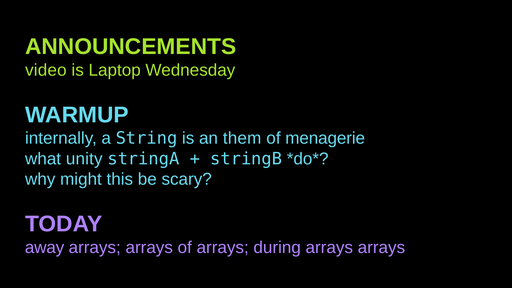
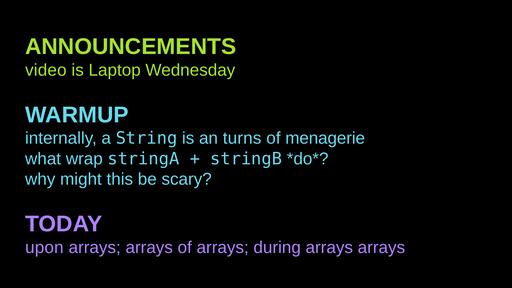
them: them -> turns
unity: unity -> wrap
away: away -> upon
